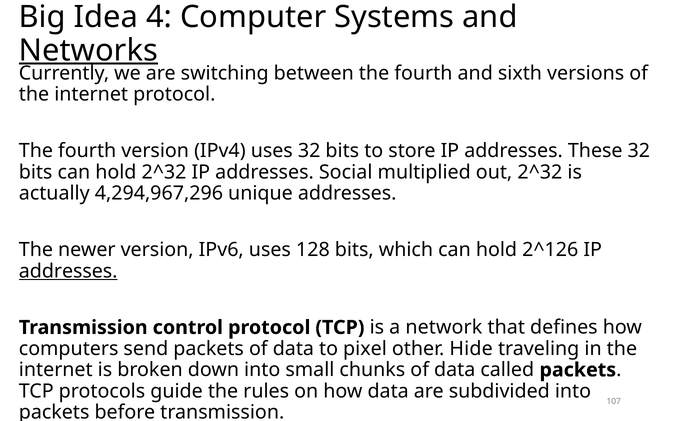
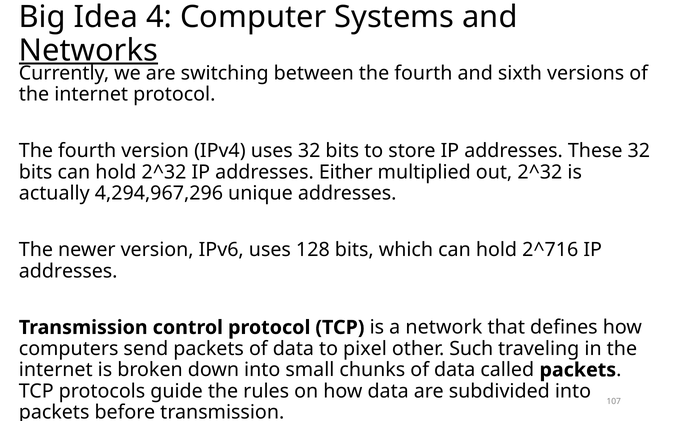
Social: Social -> Either
2^126: 2^126 -> 2^716
addresses at (68, 271) underline: present -> none
Hide: Hide -> Such
